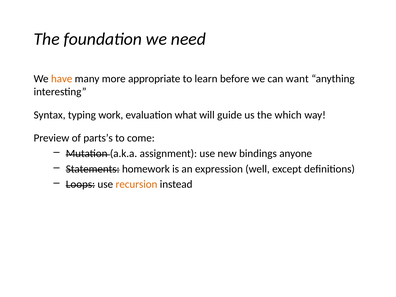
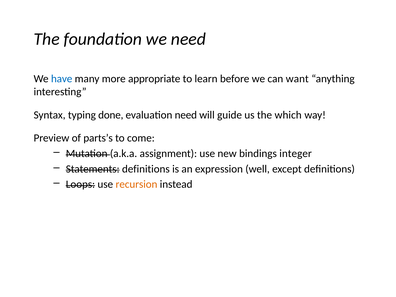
have colour: orange -> blue
work: work -> done
evaluation what: what -> need
anyone: anyone -> integer
Statements homework: homework -> definitions
